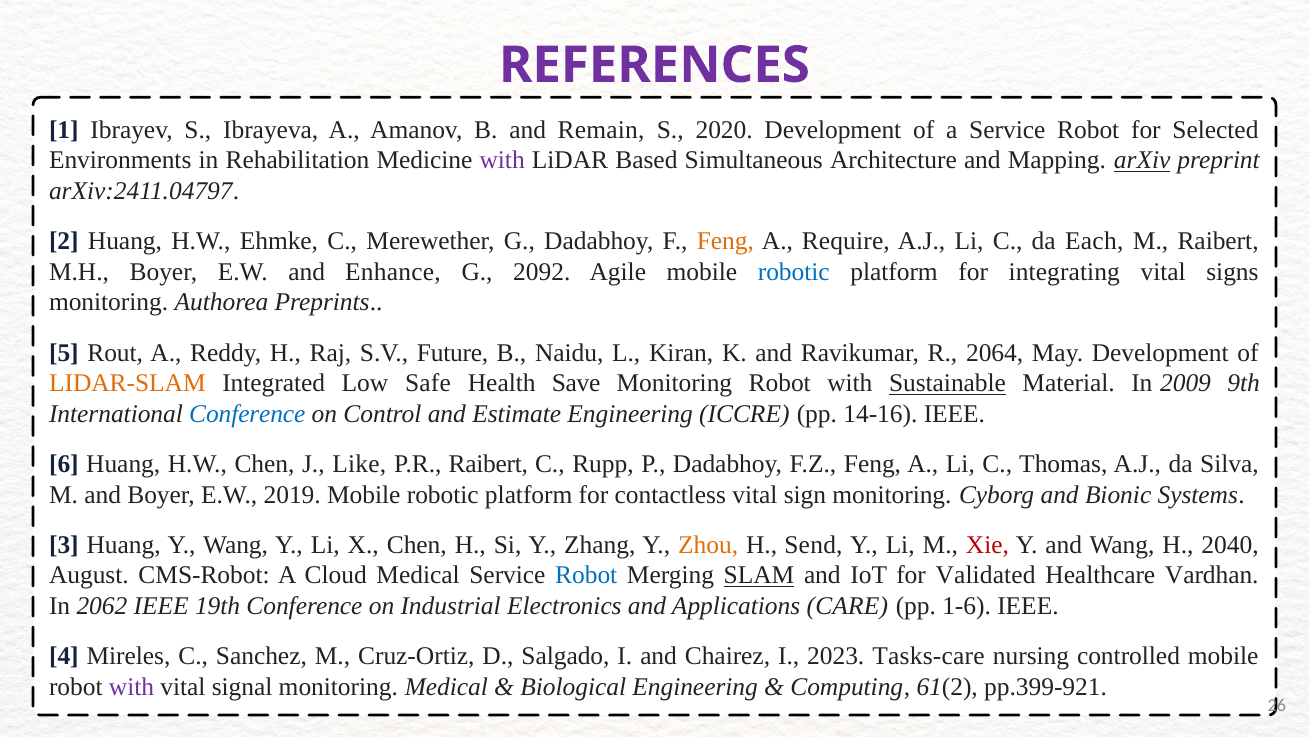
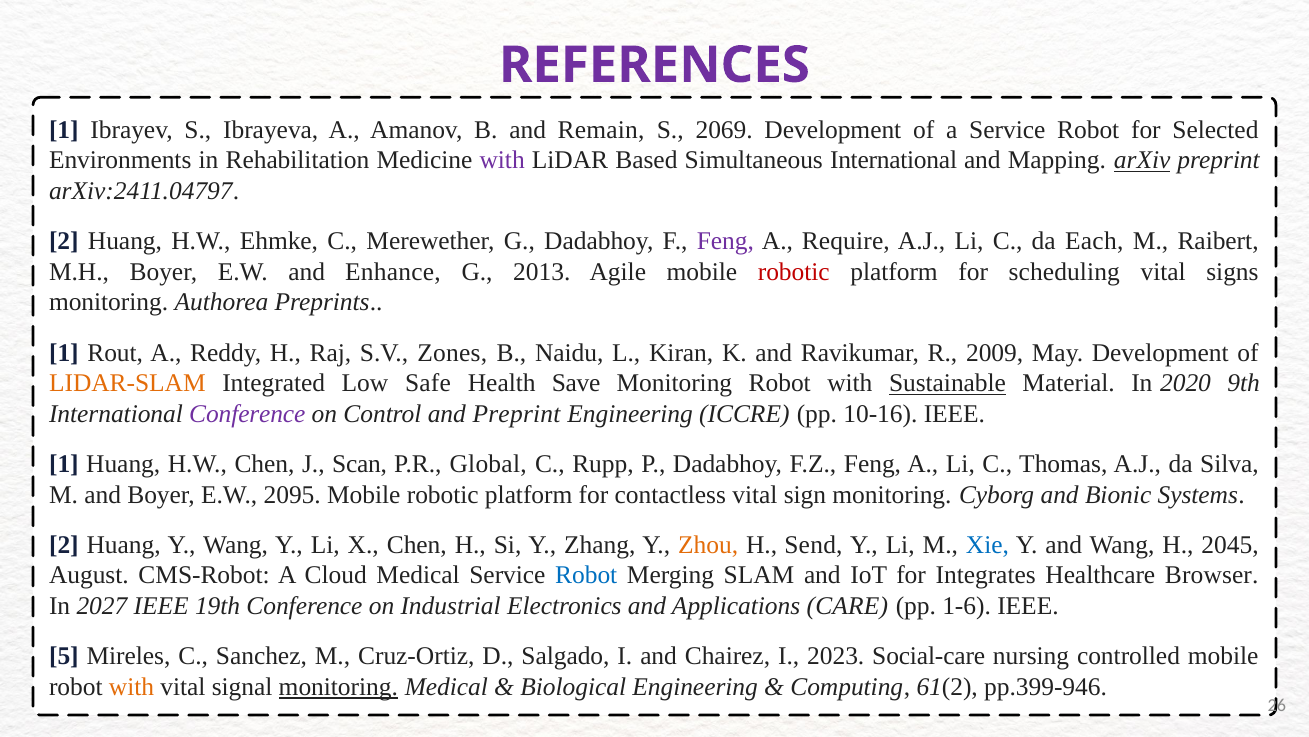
2020: 2020 -> 2069
Simultaneous Architecture: Architecture -> International
Feng at (725, 241) colour: orange -> purple
2092: 2092 -> 2013
robotic at (794, 272) colour: blue -> red
integrating: integrating -> scheduling
5 at (64, 352): 5 -> 1
Future: Future -> Zones
2064: 2064 -> 2009
2009: 2009 -> 2020
Conference at (247, 414) colour: blue -> purple
and Estimate: Estimate -> Preprint
14-16: 14-16 -> 10-16
6 at (64, 464): 6 -> 1
Like: Like -> Scan
P.R Raibert: Raibert -> Global
2019: 2019 -> 2095
3 at (64, 544): 3 -> 2
Xie colour: red -> blue
2040: 2040 -> 2045
SLAM underline: present -> none
Validated: Validated -> Integrates
Vardhan: Vardhan -> Browser
2062: 2062 -> 2027
4: 4 -> 5
Tasks-care: Tasks-care -> Social-care
with at (132, 686) colour: purple -> orange
monitoring at (338, 686) underline: none -> present
pp.399-921: pp.399-921 -> pp.399-946
